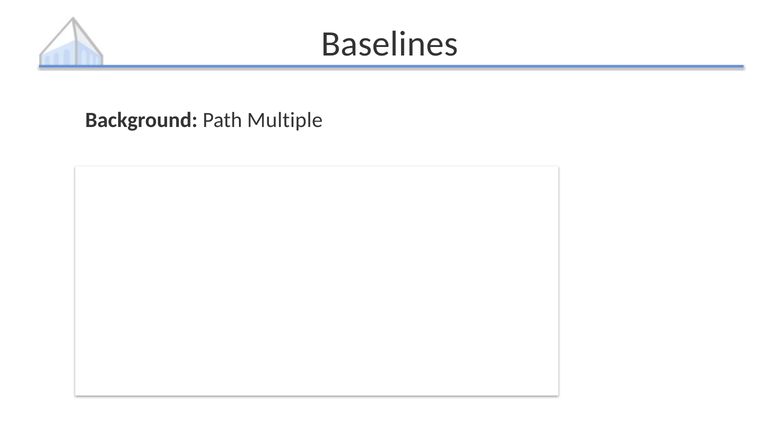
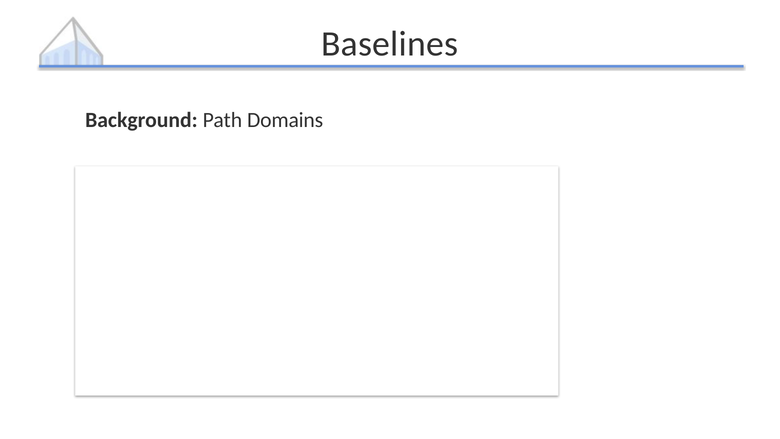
Multiple: Multiple -> Domains
